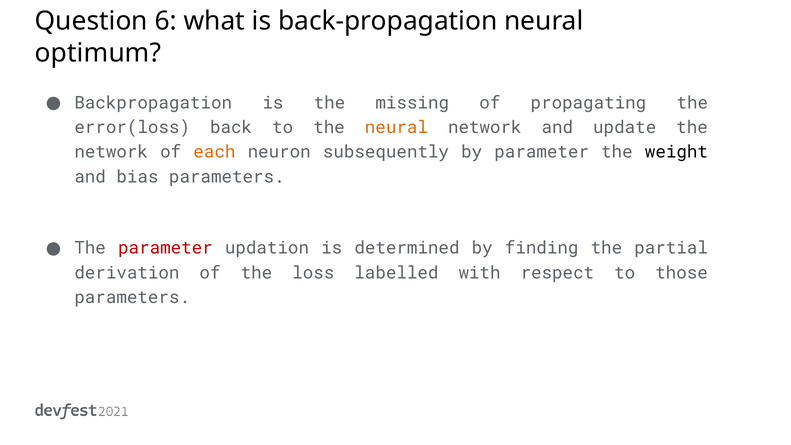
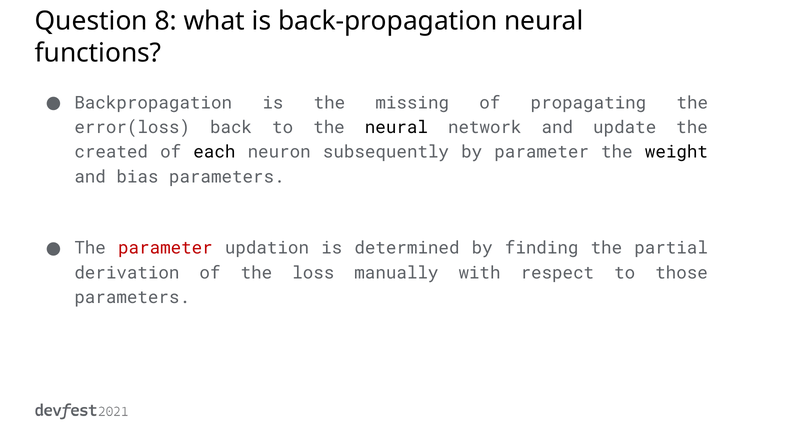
6: 6 -> 8
optimum: optimum -> functions
neural at (396, 127) colour: orange -> black
network at (111, 152): network -> created
each colour: orange -> black
labelled: labelled -> manually
